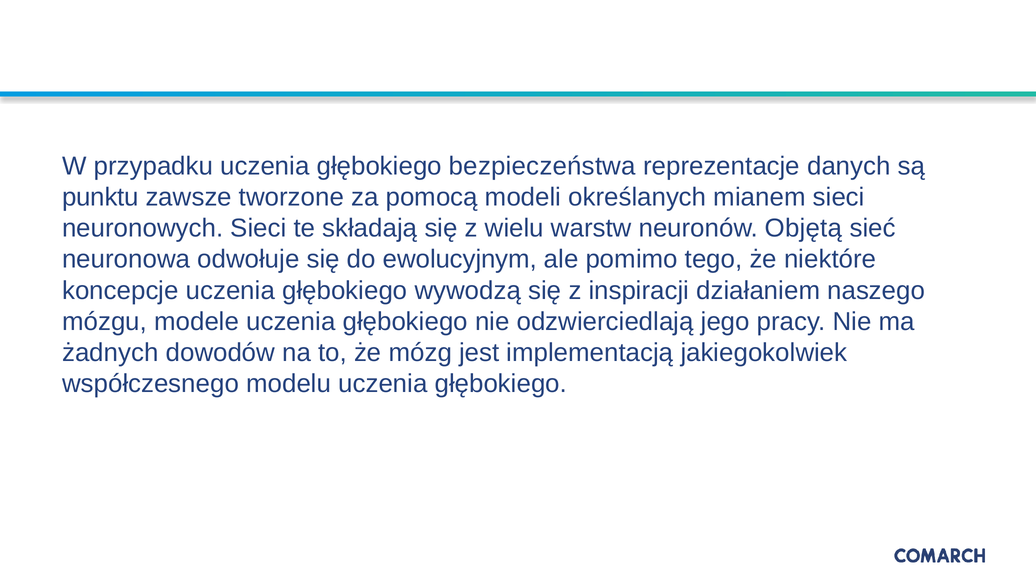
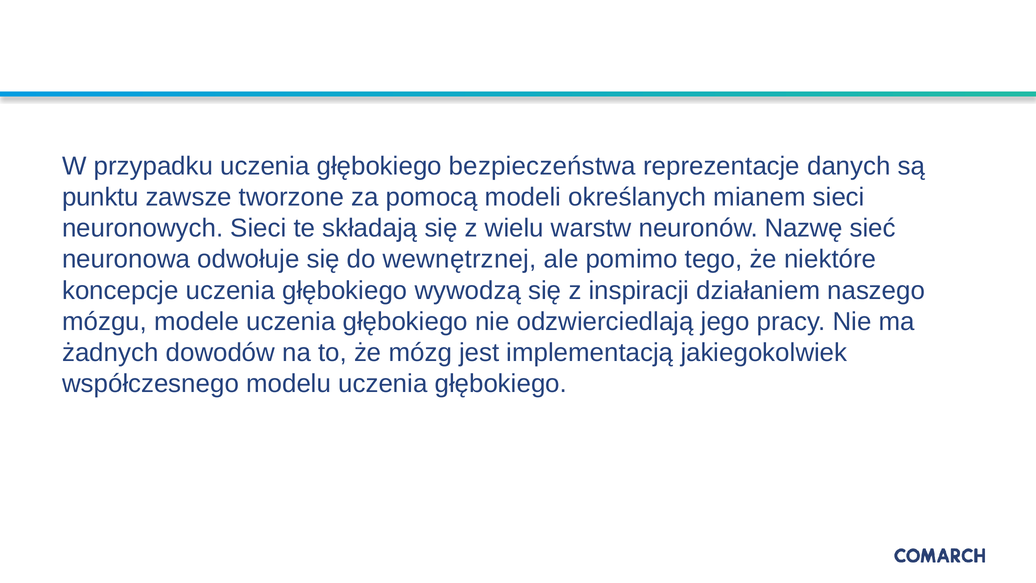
Objętą: Objętą -> Nazwę
ewolucyjnym: ewolucyjnym -> wewnętrznej
